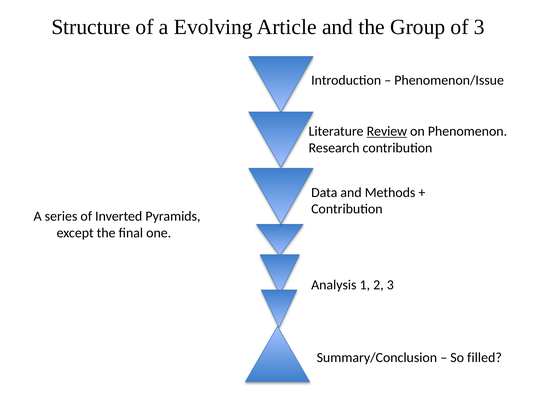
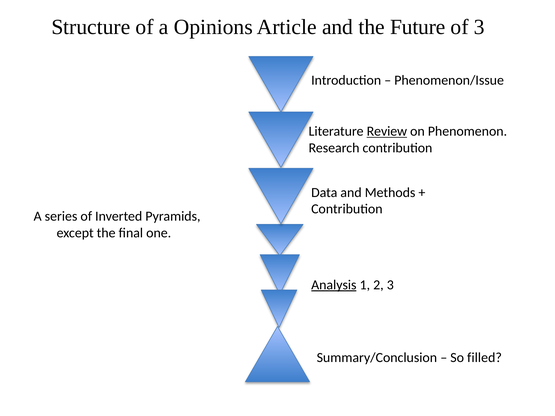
Evolving: Evolving -> Opinions
Group: Group -> Future
Analysis underline: none -> present
